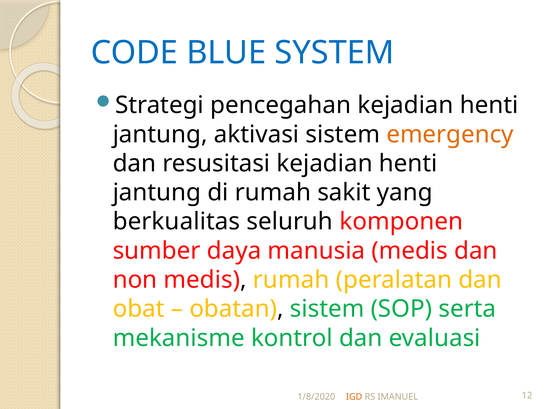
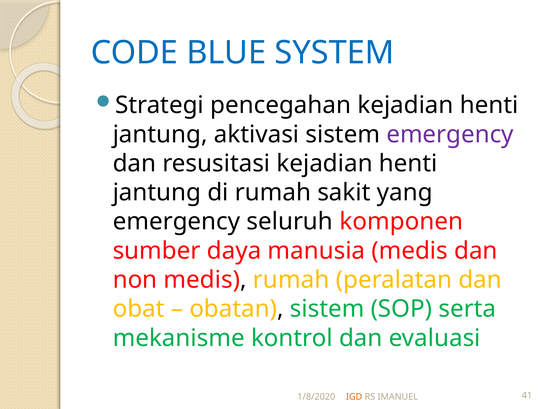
emergency at (450, 134) colour: orange -> purple
berkualitas at (176, 222): berkualitas -> emergency
12: 12 -> 41
